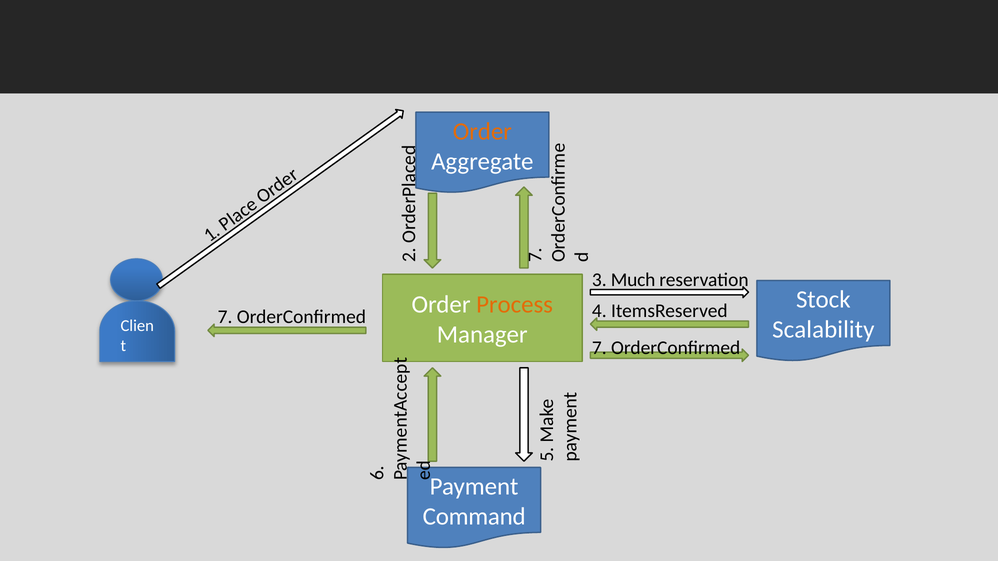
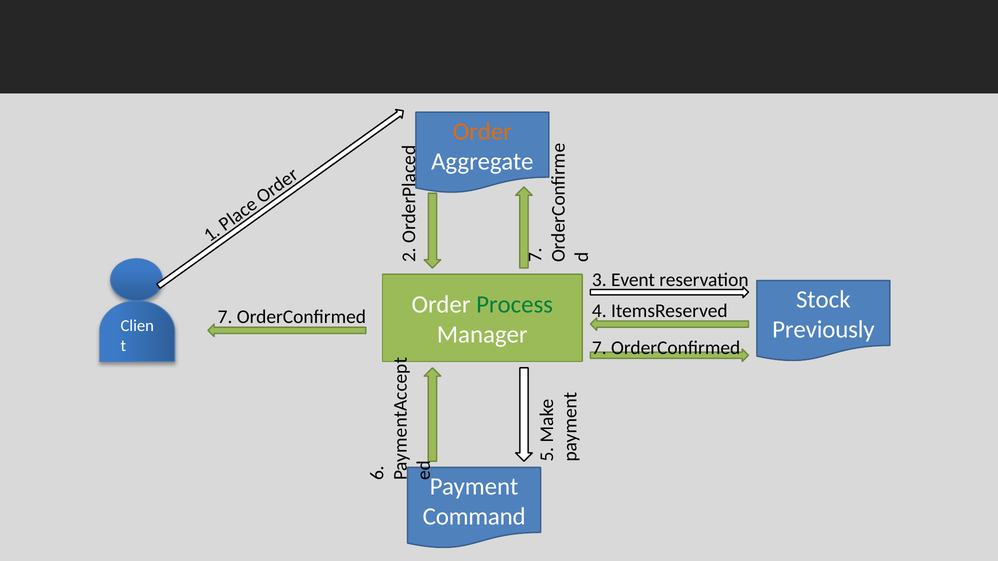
Much: Much -> Event
Process colour: orange -> green
Scalability: Scalability -> Previously
